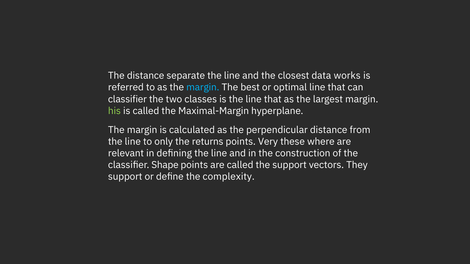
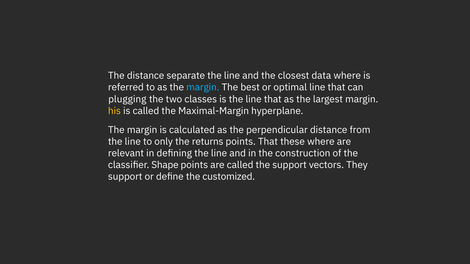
data works: works -> where
classifier at (127, 99): classifier -> plugging
his colour: light green -> yellow
points Very: Very -> That
complexity: complexity -> customized
